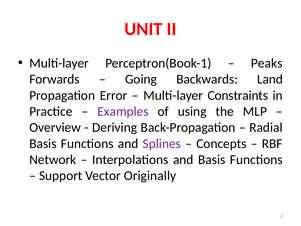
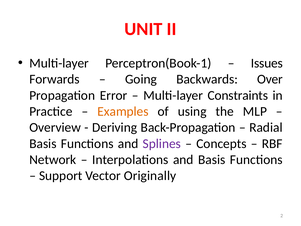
Peaks: Peaks -> Issues
Land: Land -> Over
Examples colour: purple -> orange
